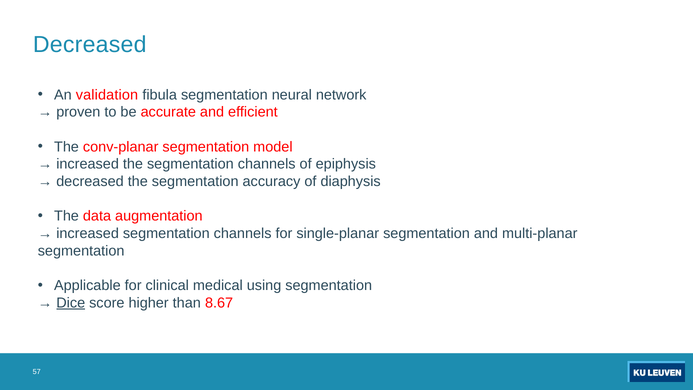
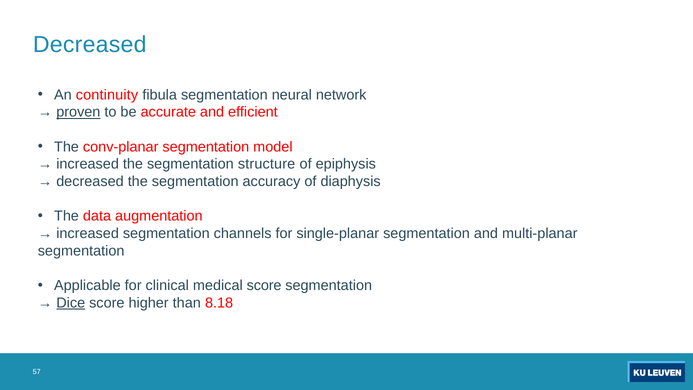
validation: validation -> continuity
proven underline: none -> present
the segmentation channels: channels -> structure
medical using: using -> score
8.67: 8.67 -> 8.18
